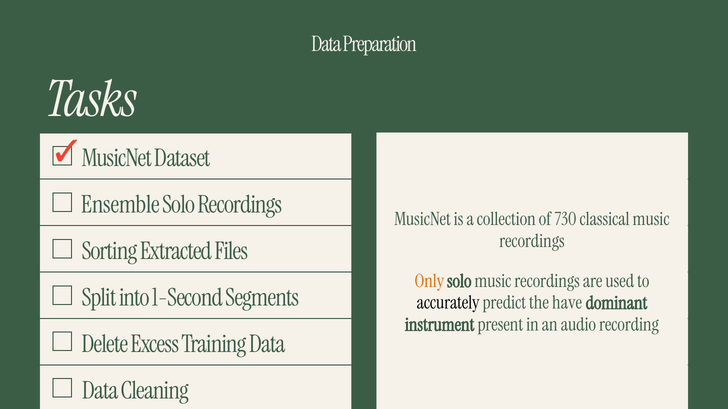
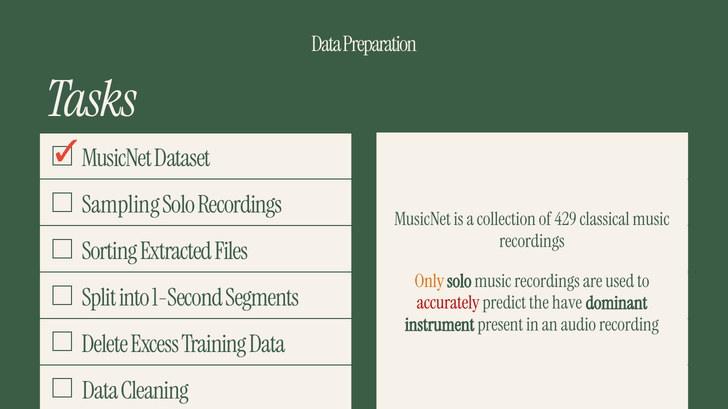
Ensemble: Ensemble -> Sampling
730: 730 -> 429
accurately colour: black -> red
